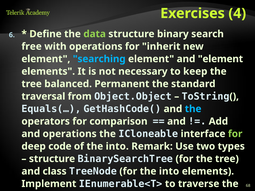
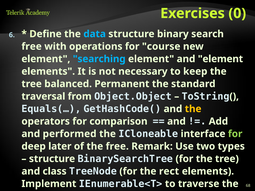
4: 4 -> 0
data colour: light green -> light blue
inherit: inherit -> course
the at (193, 109) colour: light blue -> yellow
and operations: operations -> performed
code: code -> later
of the into: into -> free
for the into: into -> rect
